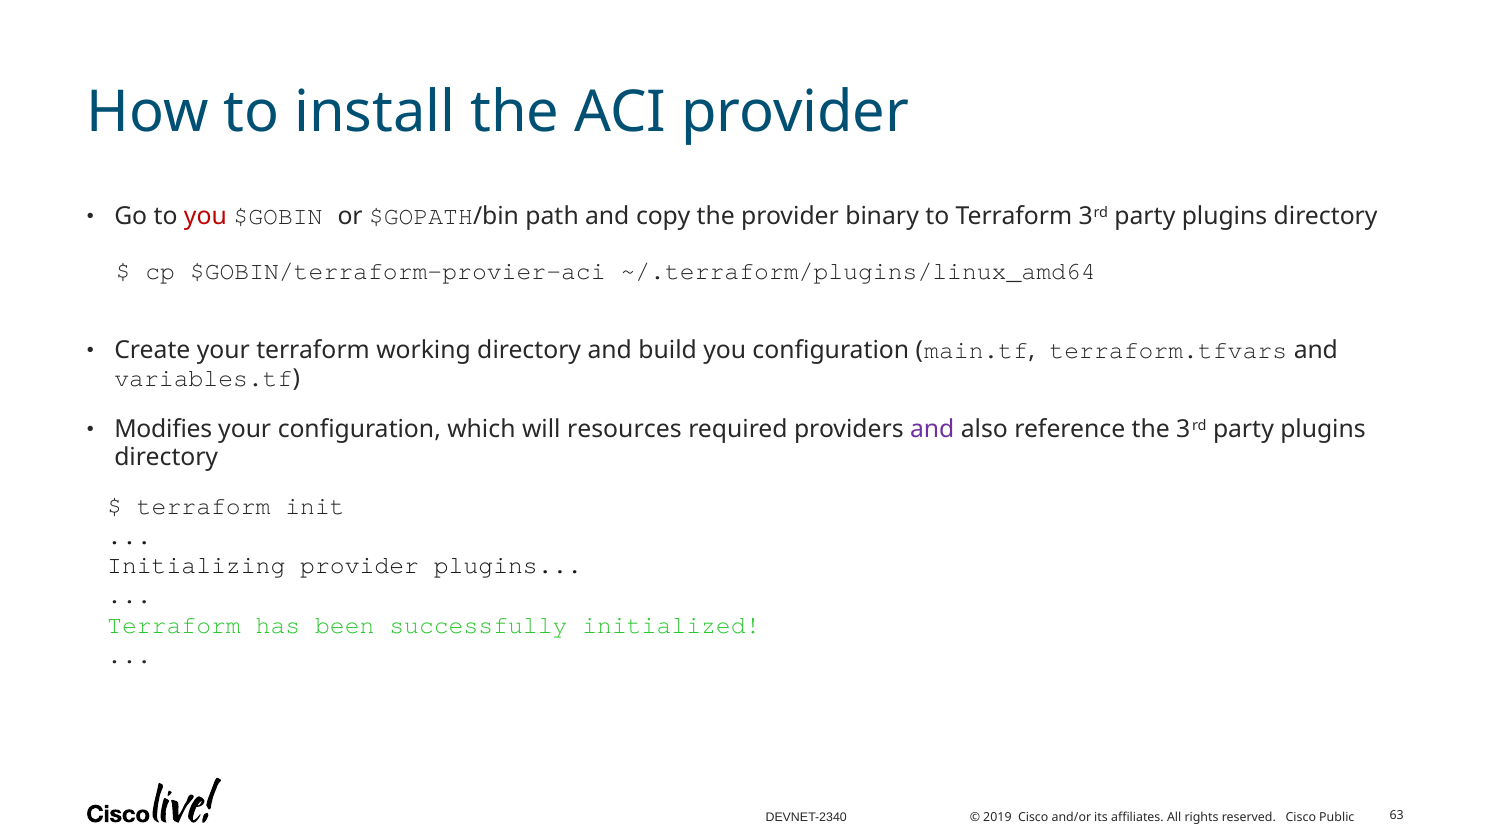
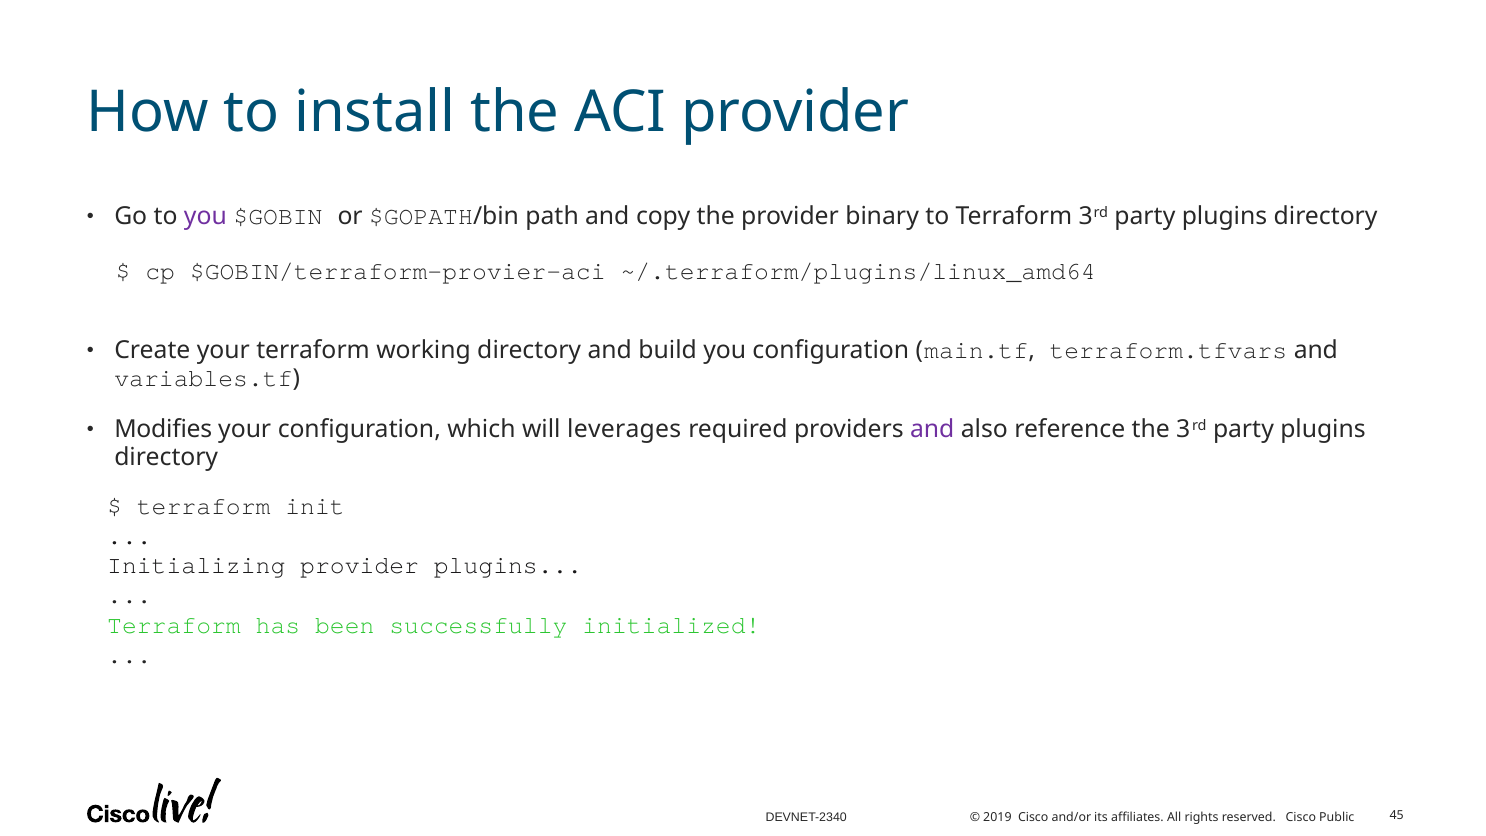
you at (205, 216) colour: red -> purple
resources: resources -> leverages
63: 63 -> 45
